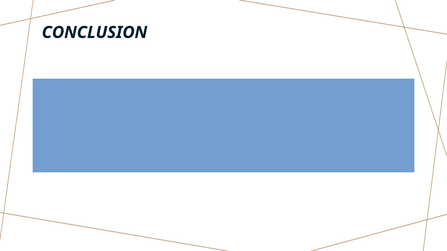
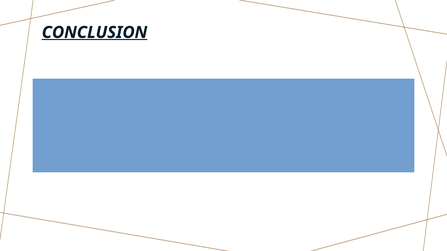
CONCLUSION underline: none -> present
